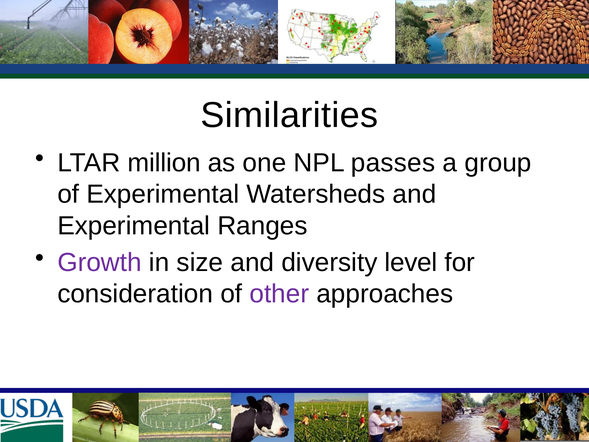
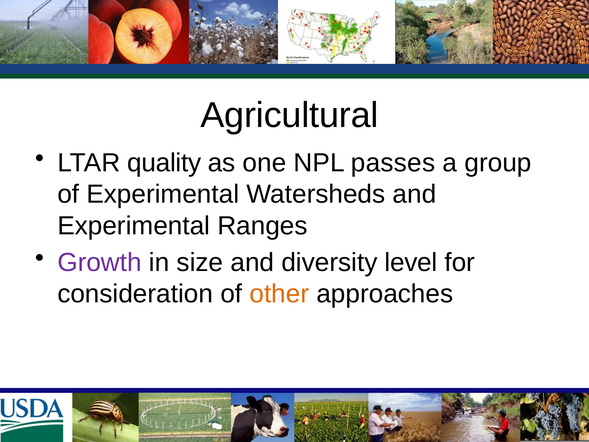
Similarities: Similarities -> Agricultural
million: million -> quality
other colour: purple -> orange
